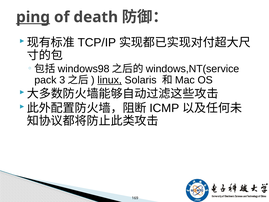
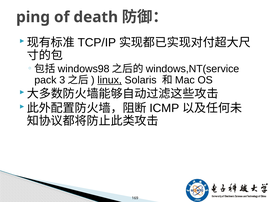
ping underline: present -> none
